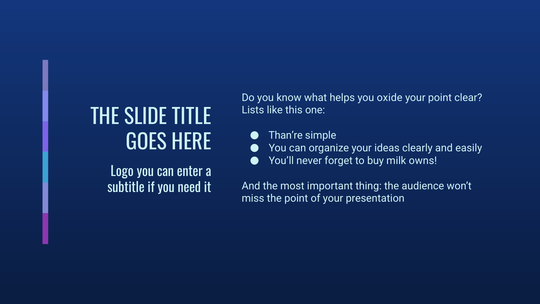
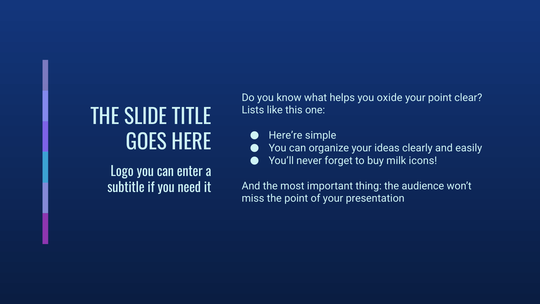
Than’re: Than’re -> Here’re
owns: owns -> icons
